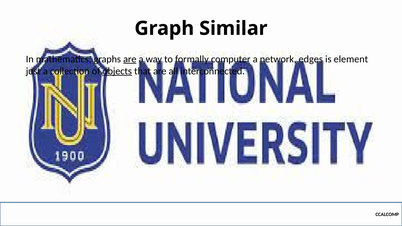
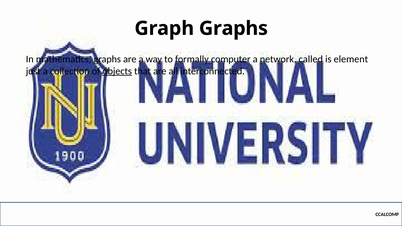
Graph Similar: Similar -> Graphs
are at (130, 59) underline: present -> none
edges: edges -> called
